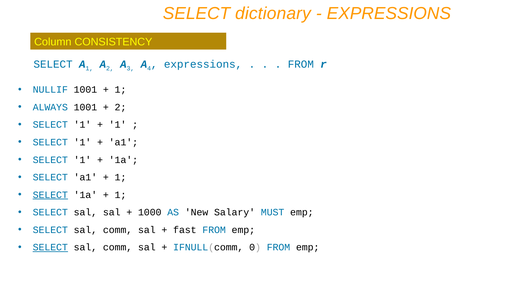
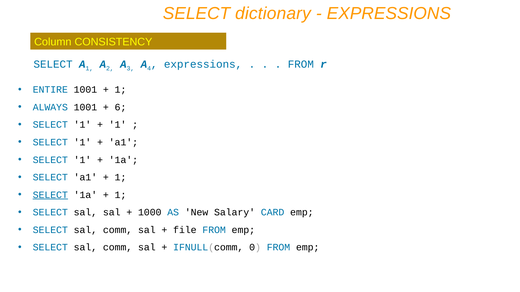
NULLIF: NULLIF -> ENTIRE
2 at (121, 107): 2 -> 6
MUST: MUST -> CARD
fast: fast -> file
SELECT at (50, 248) underline: present -> none
